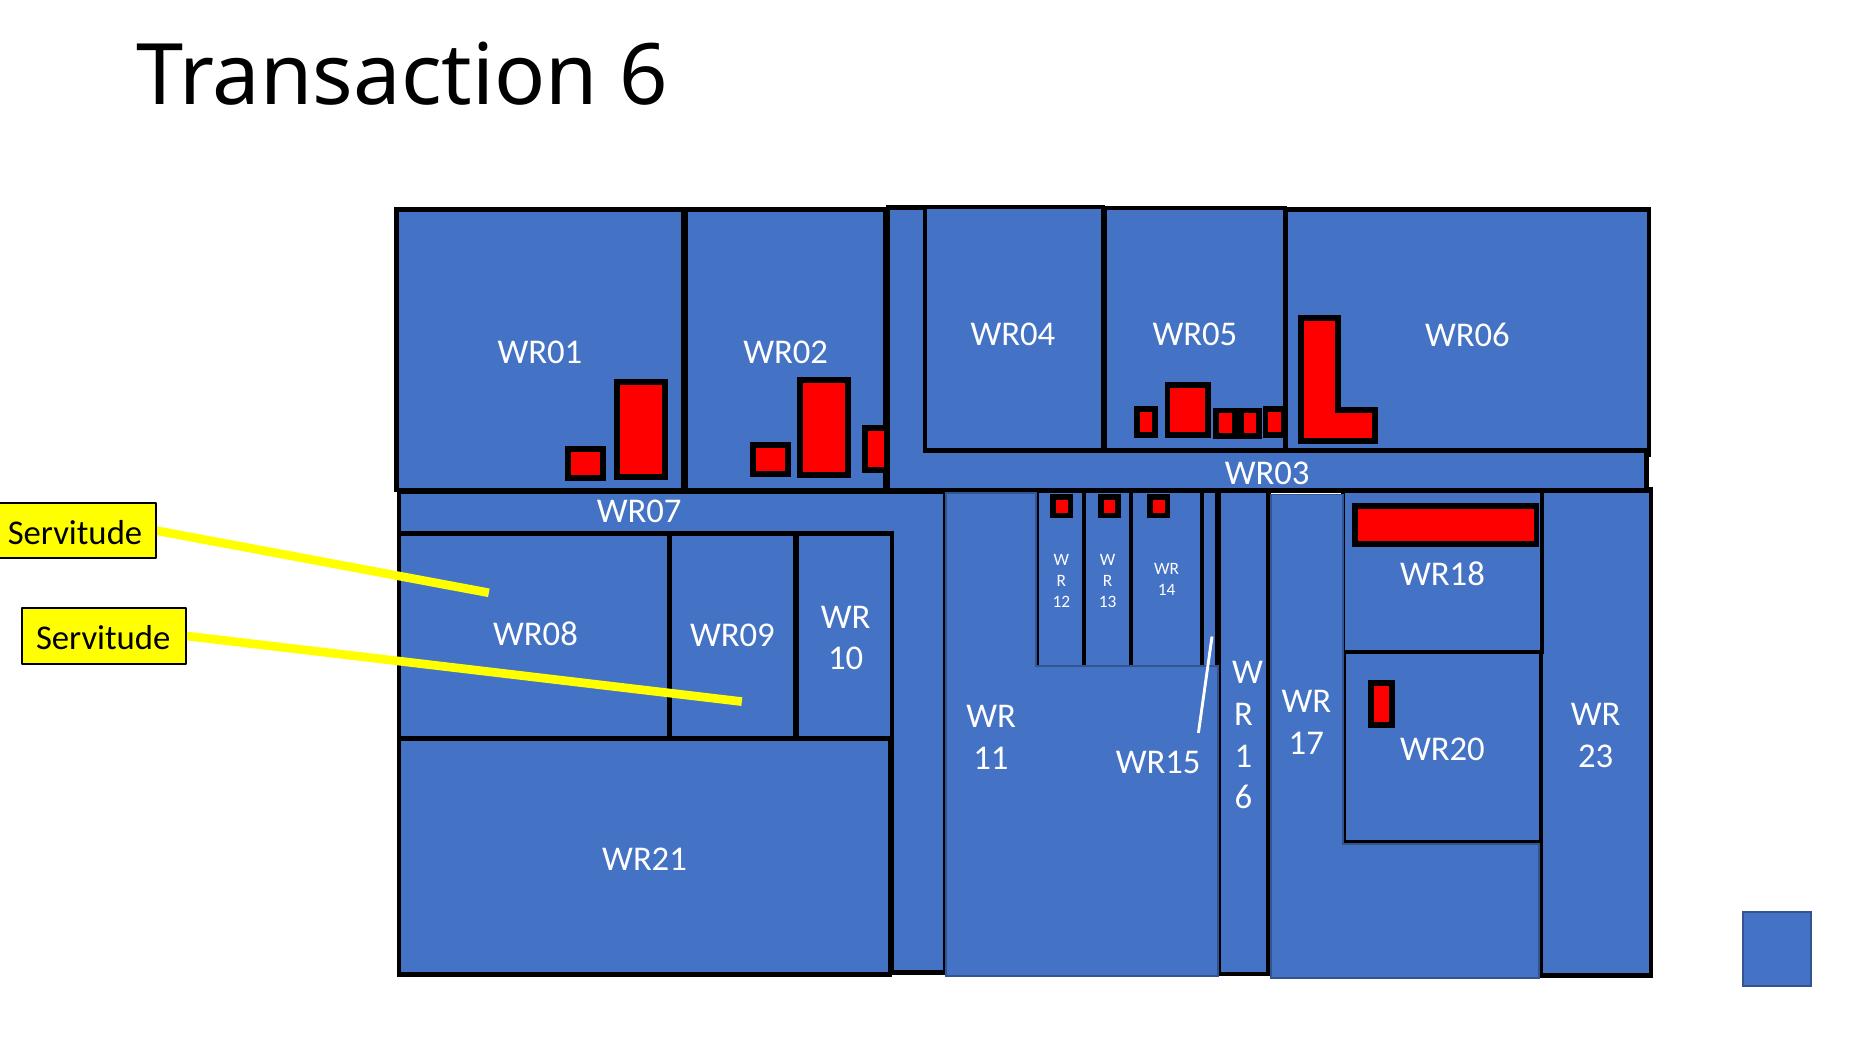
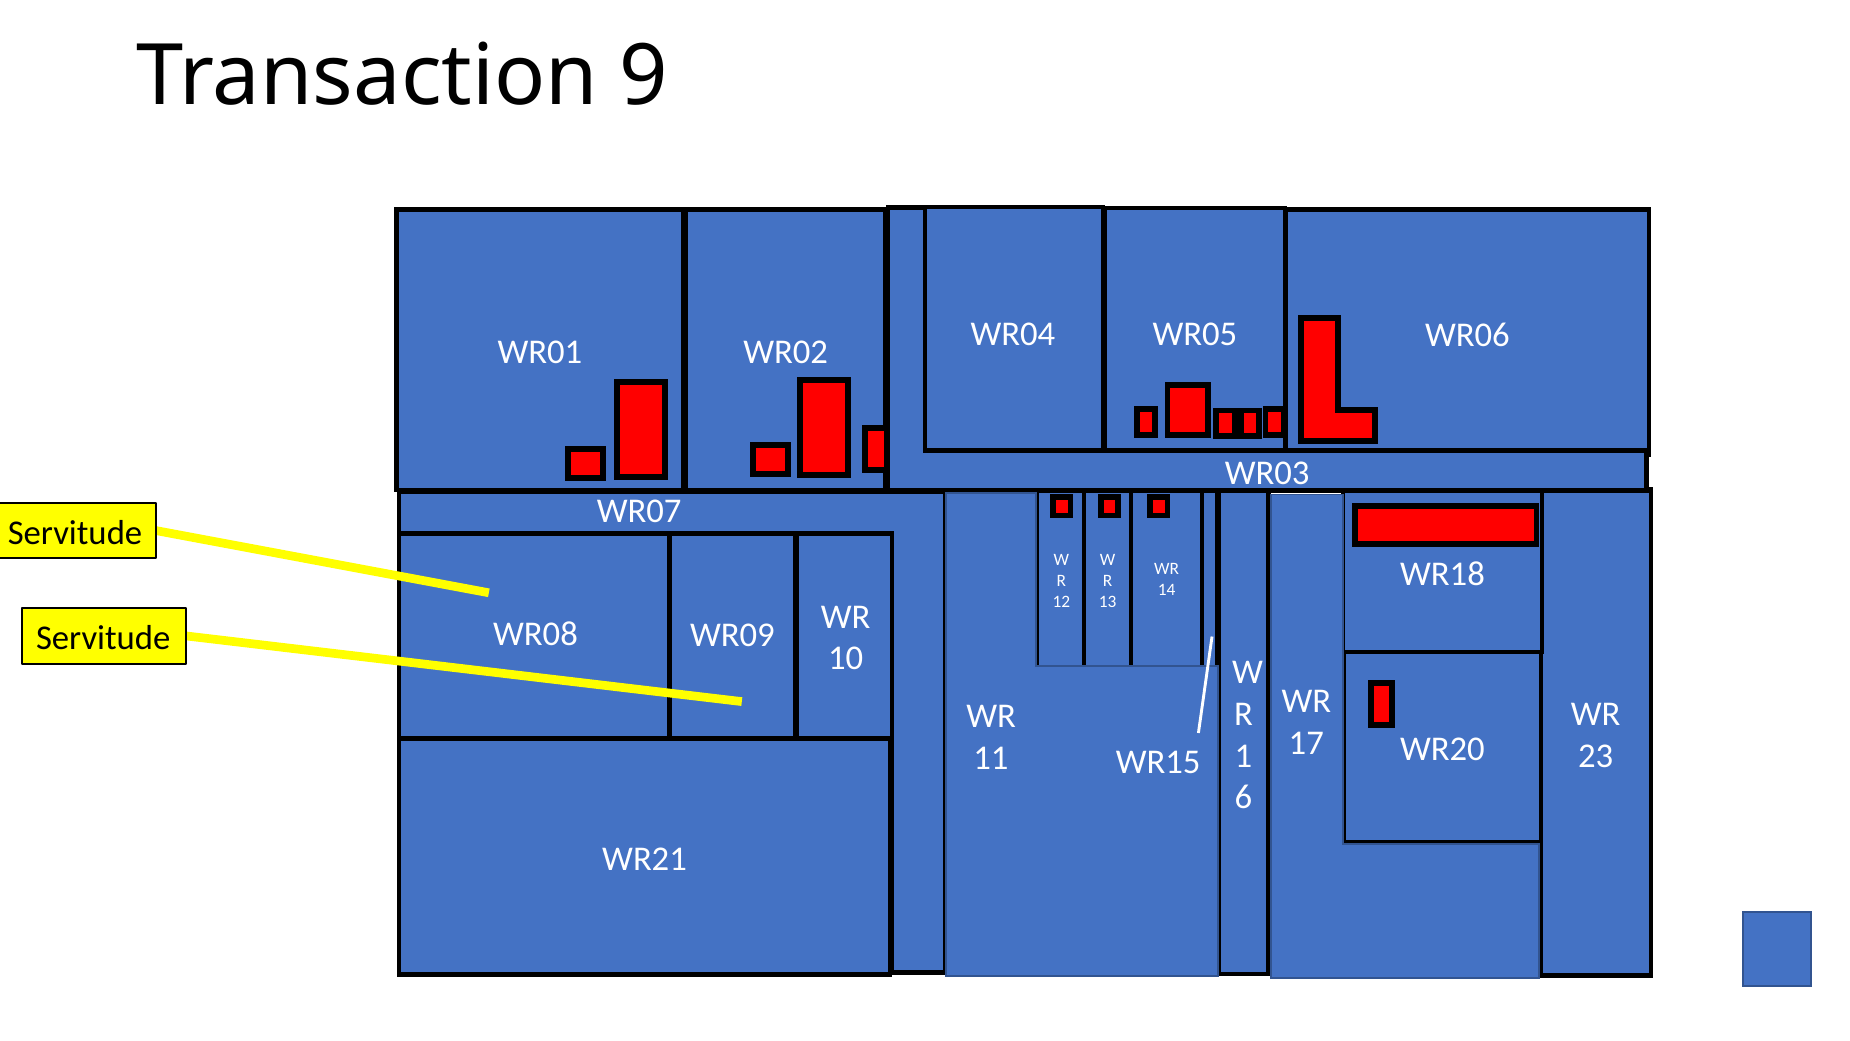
Transaction 6: 6 -> 9
